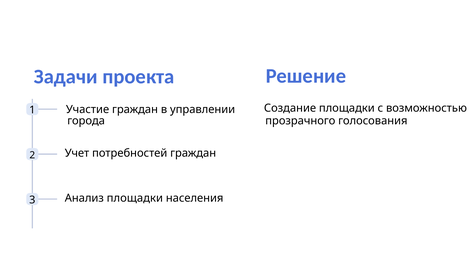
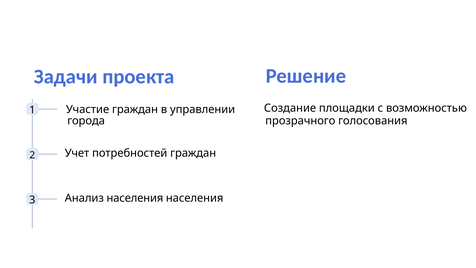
Анализ площадки: площадки -> населения
